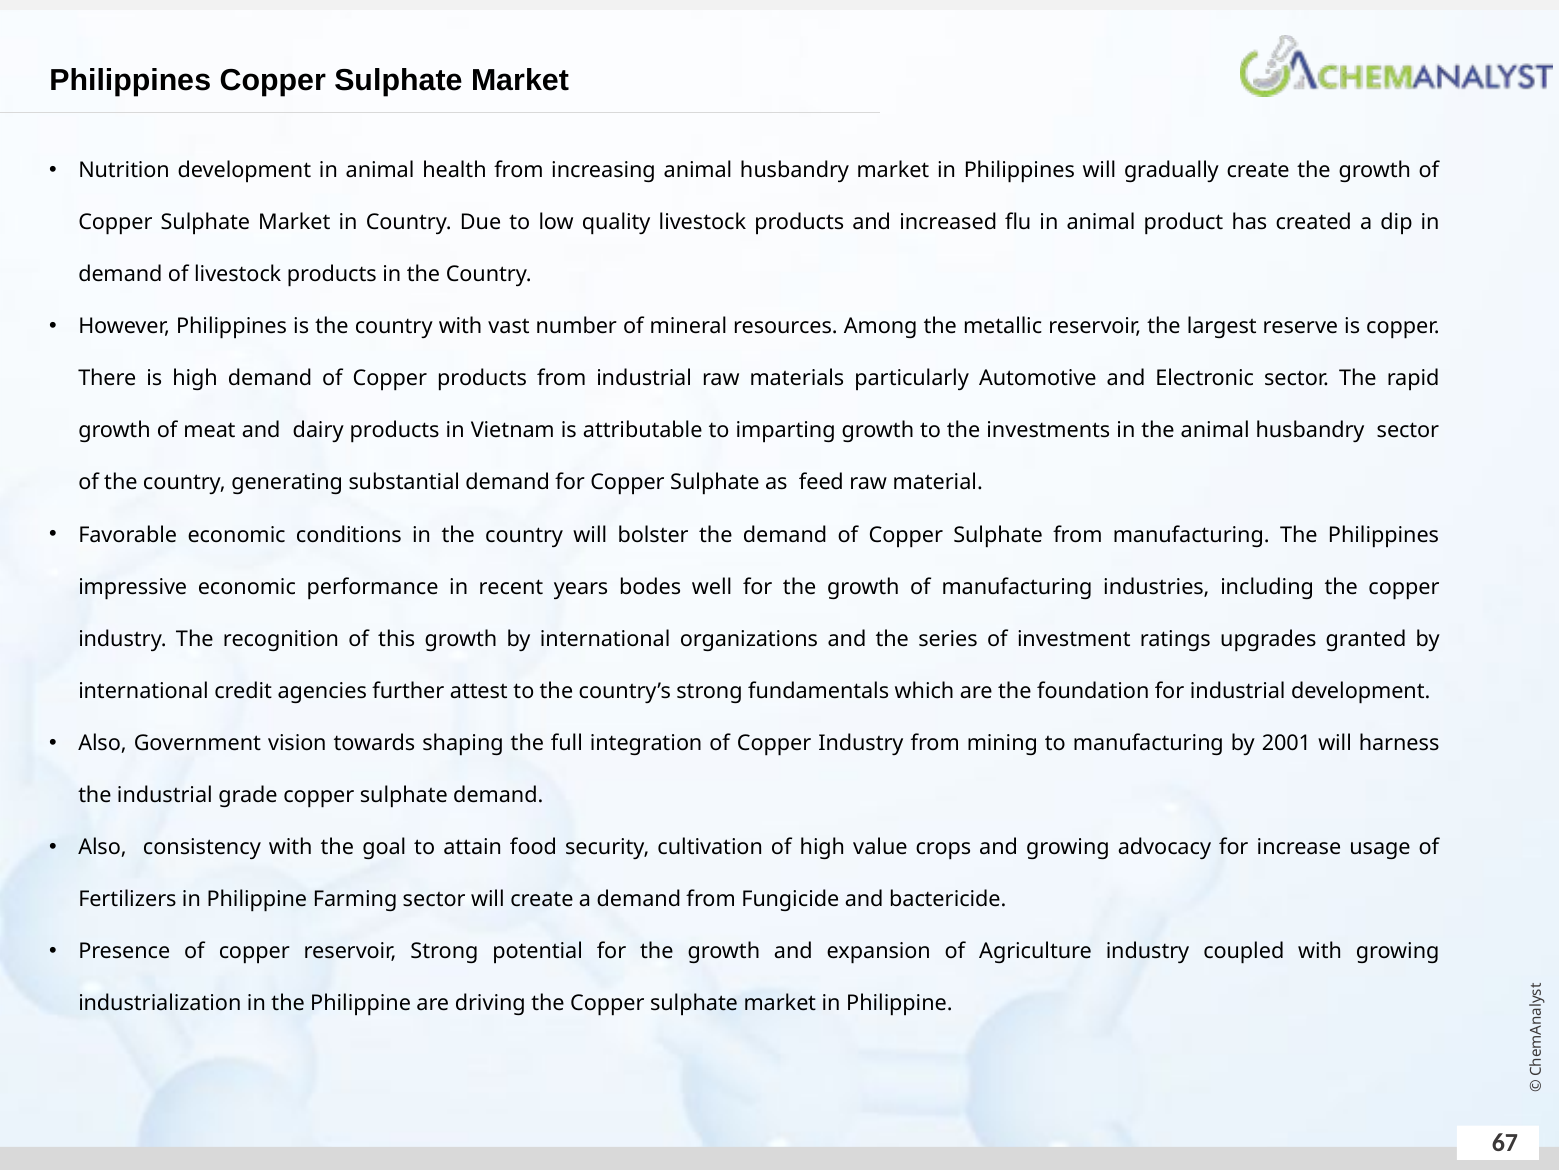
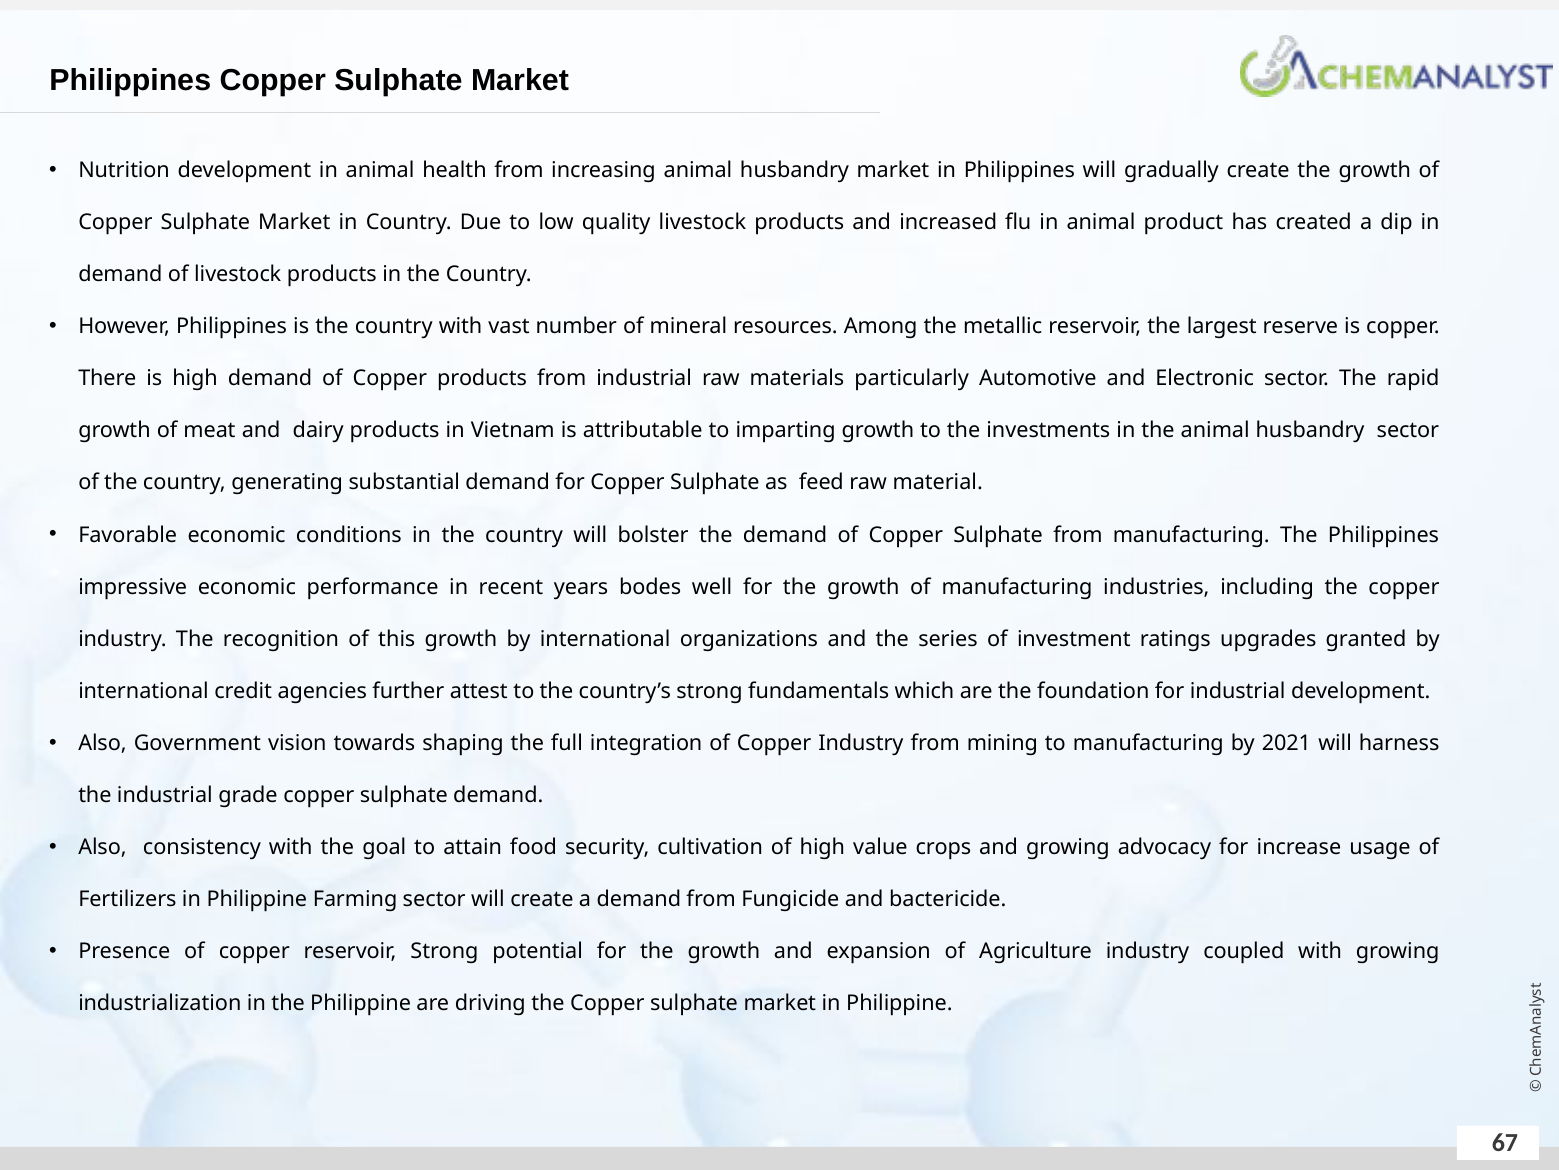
2001: 2001 -> 2021
